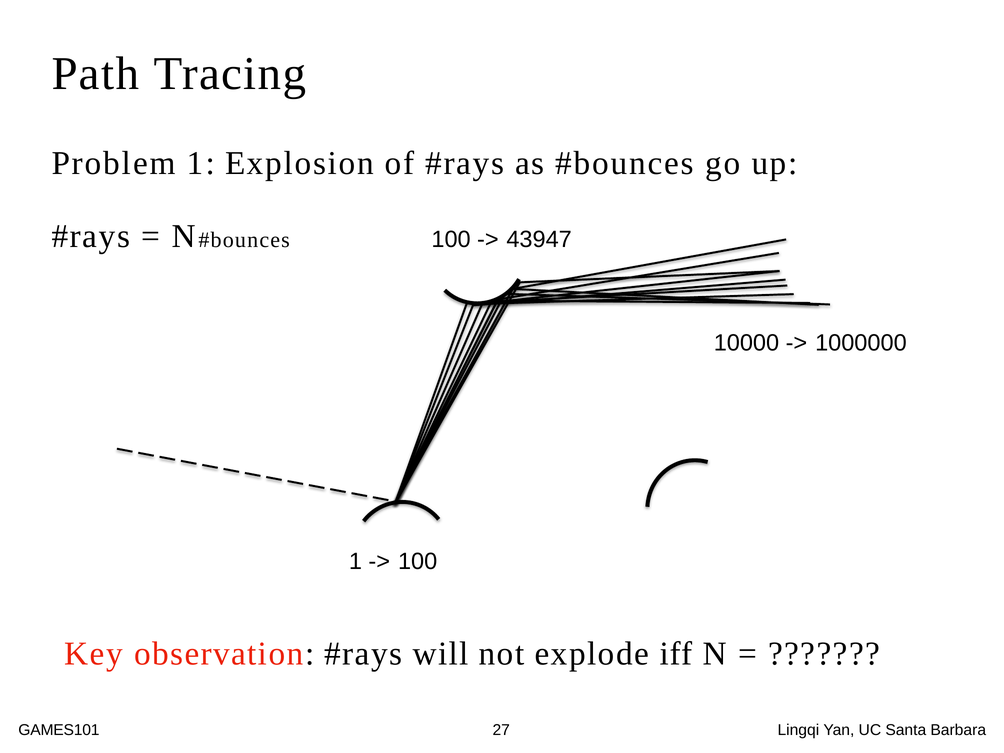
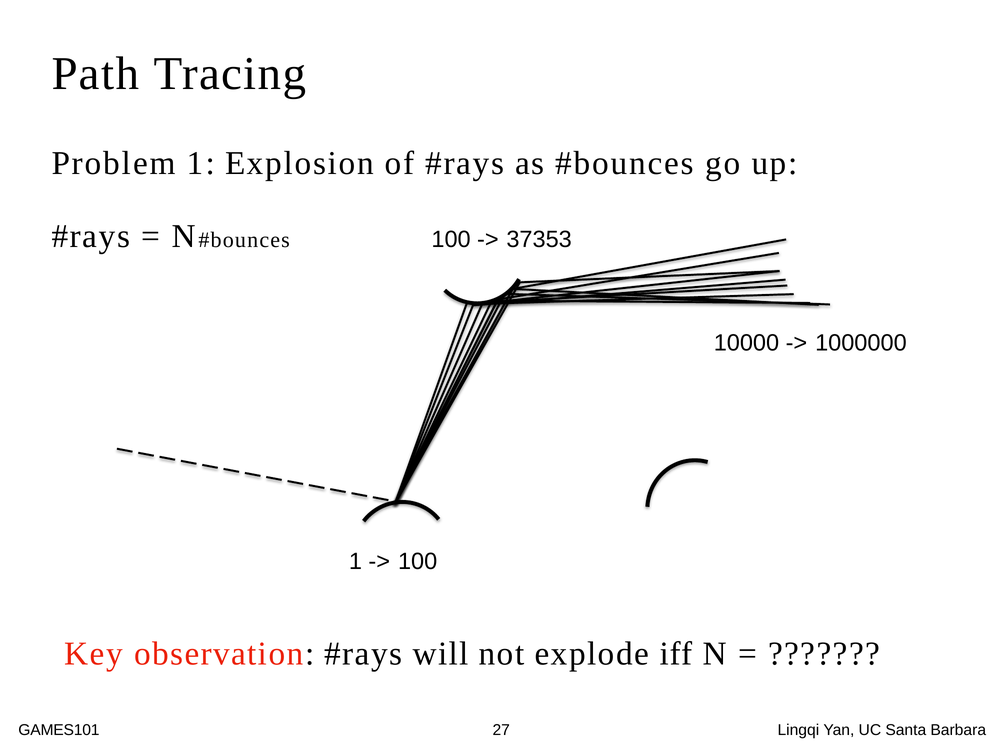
43947: 43947 -> 37353
